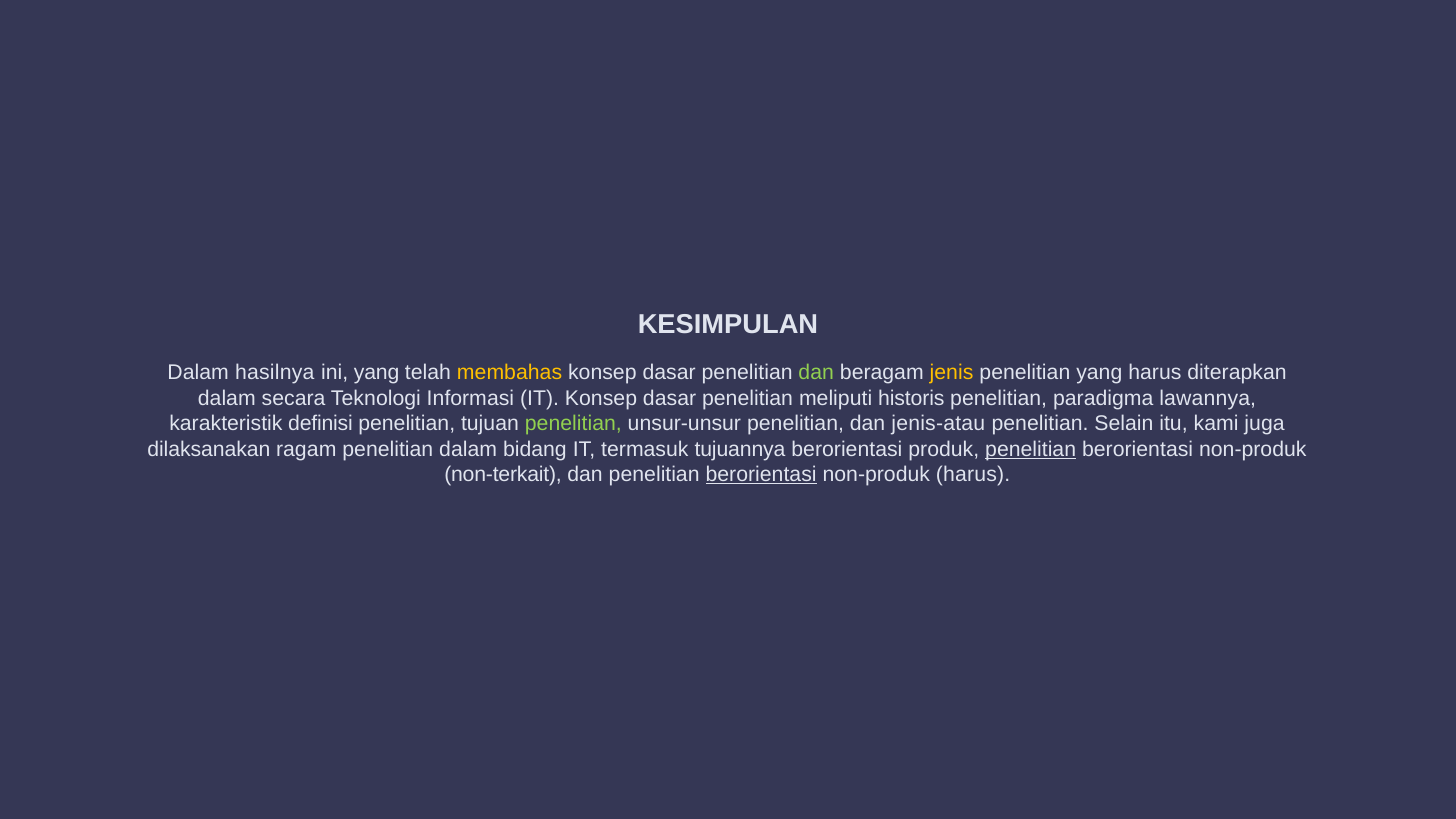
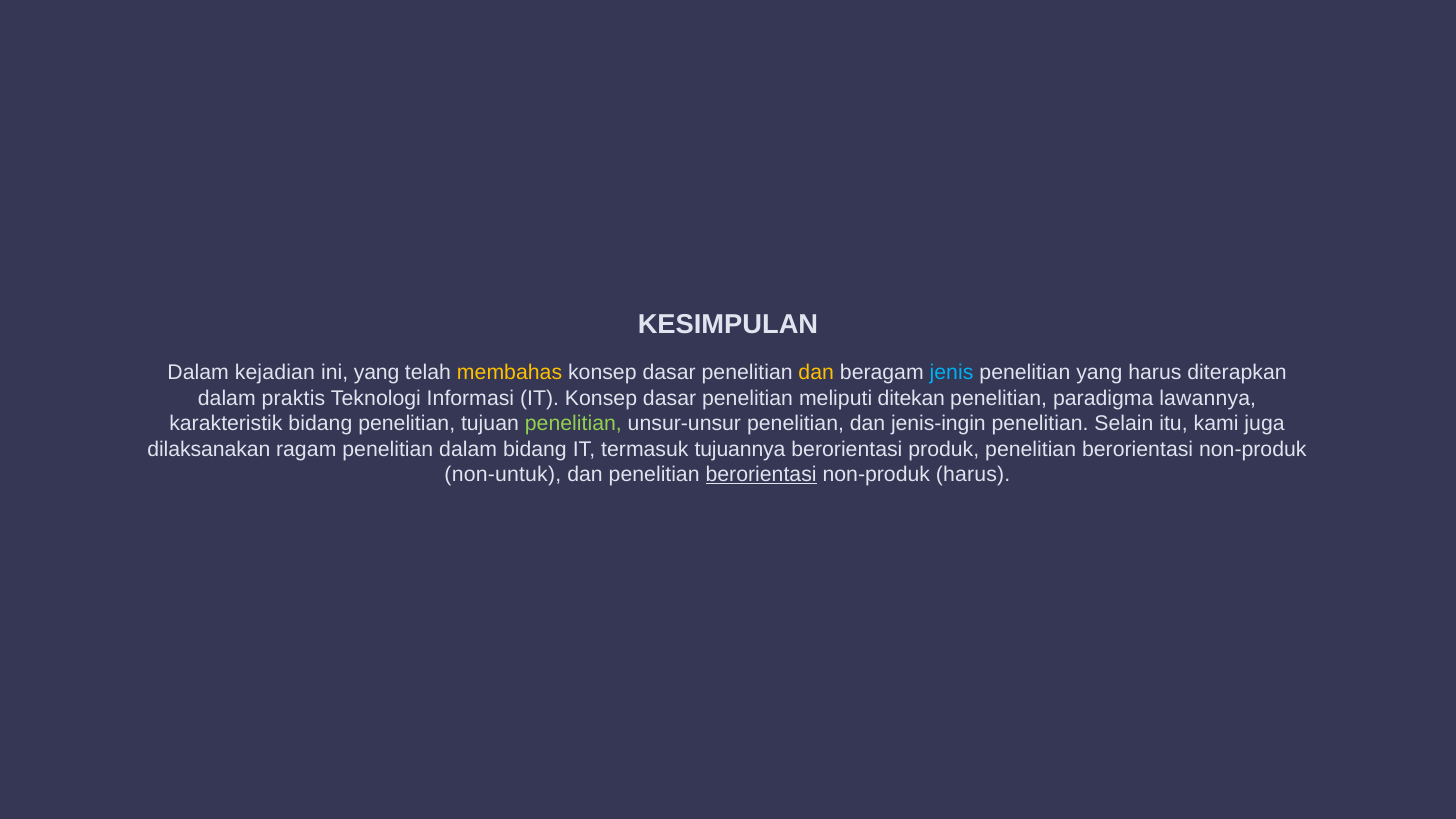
hasilnya: hasilnya -> kejadian
dan at (816, 373) colour: light green -> yellow
jenis colour: yellow -> light blue
secara: secara -> praktis
historis: historis -> ditekan
karakteristik definisi: definisi -> bidang
jenis-atau: jenis-atau -> jenis-ingin
penelitian at (1031, 449) underline: present -> none
non-terkait: non-terkait -> non-untuk
